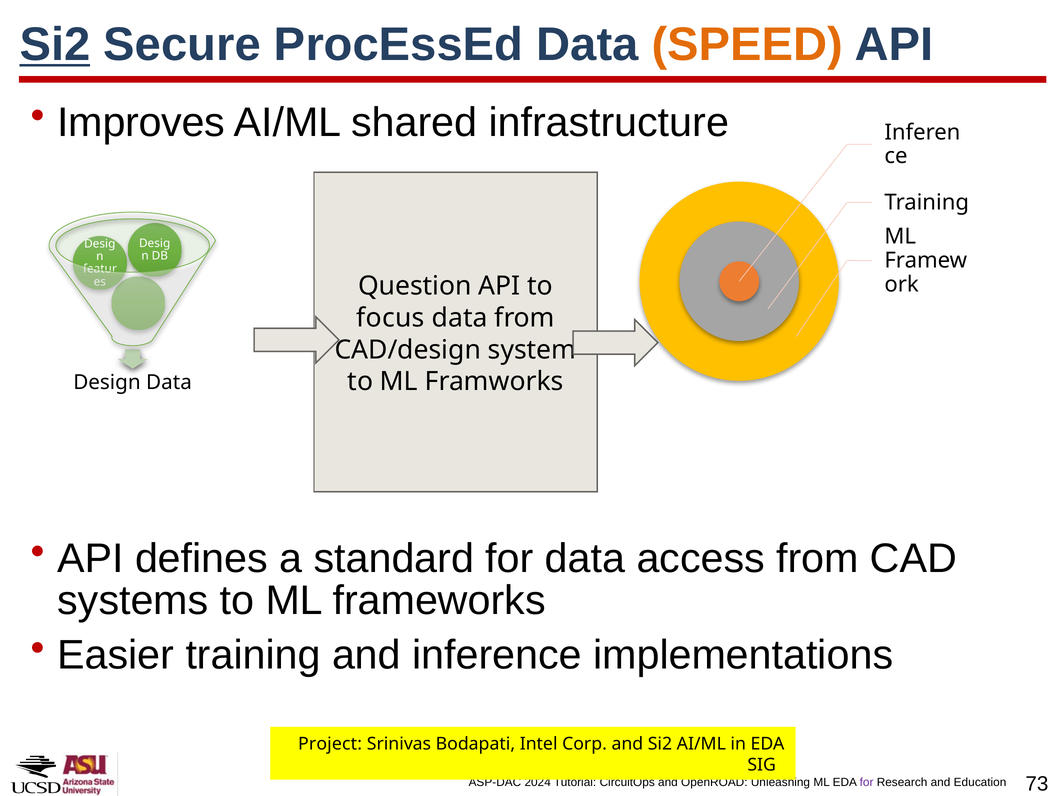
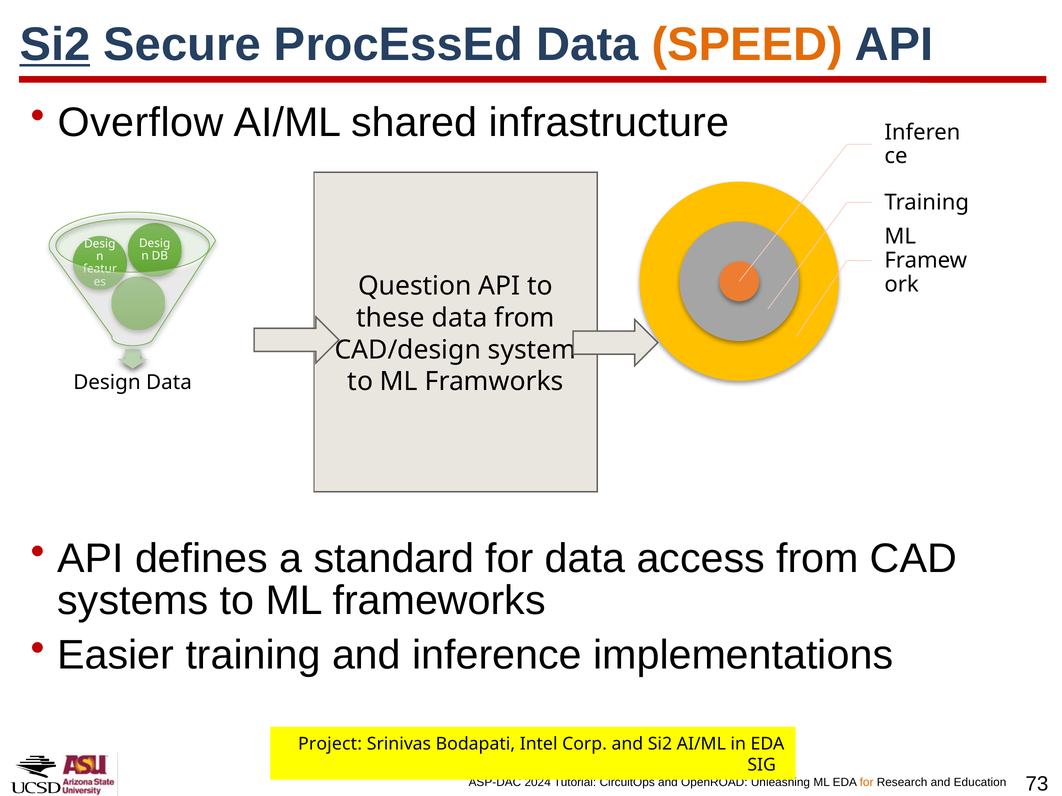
Improves: Improves -> Overflow
focus: focus -> these
for at (867, 783) colour: purple -> orange
